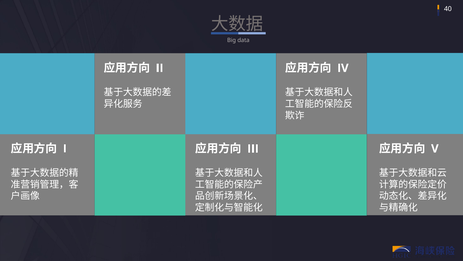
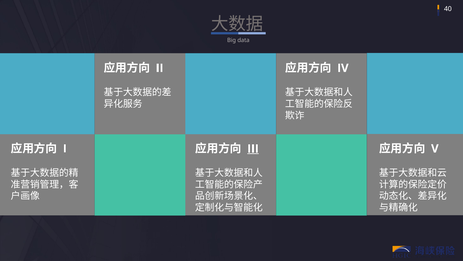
III underline: none -> present
